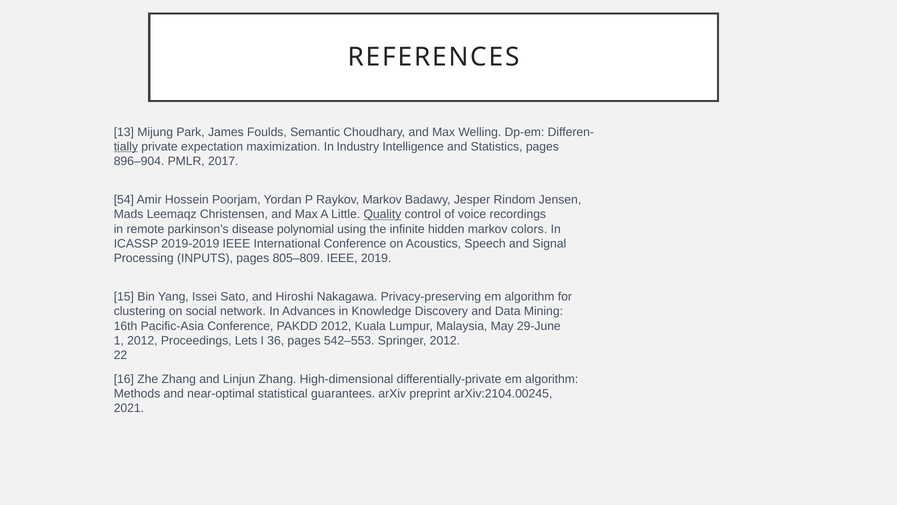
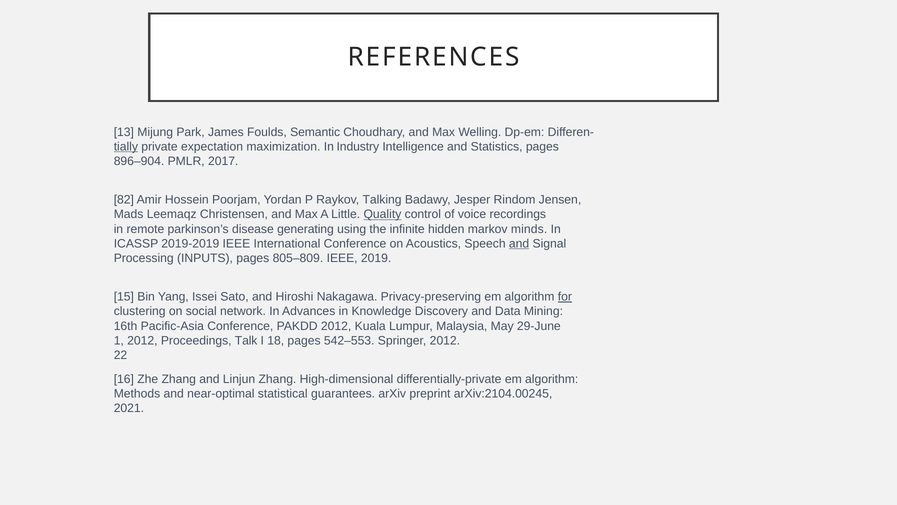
54: 54 -> 82
Raykov Markov: Markov -> Talking
polynomial: polynomial -> generating
colors: colors -> minds
and at (519, 243) underline: none -> present
for underline: none -> present
Lets: Lets -> Talk
36: 36 -> 18
